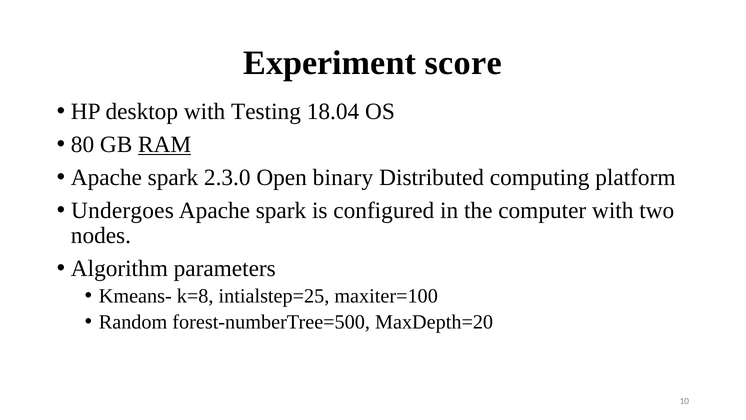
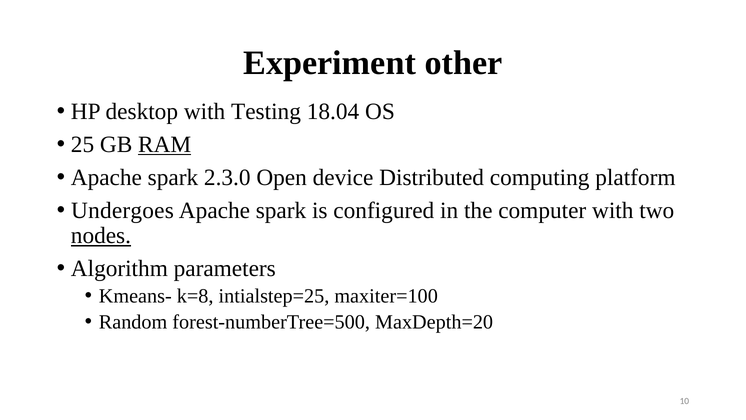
score: score -> other
80: 80 -> 25
binary: binary -> device
nodes underline: none -> present
